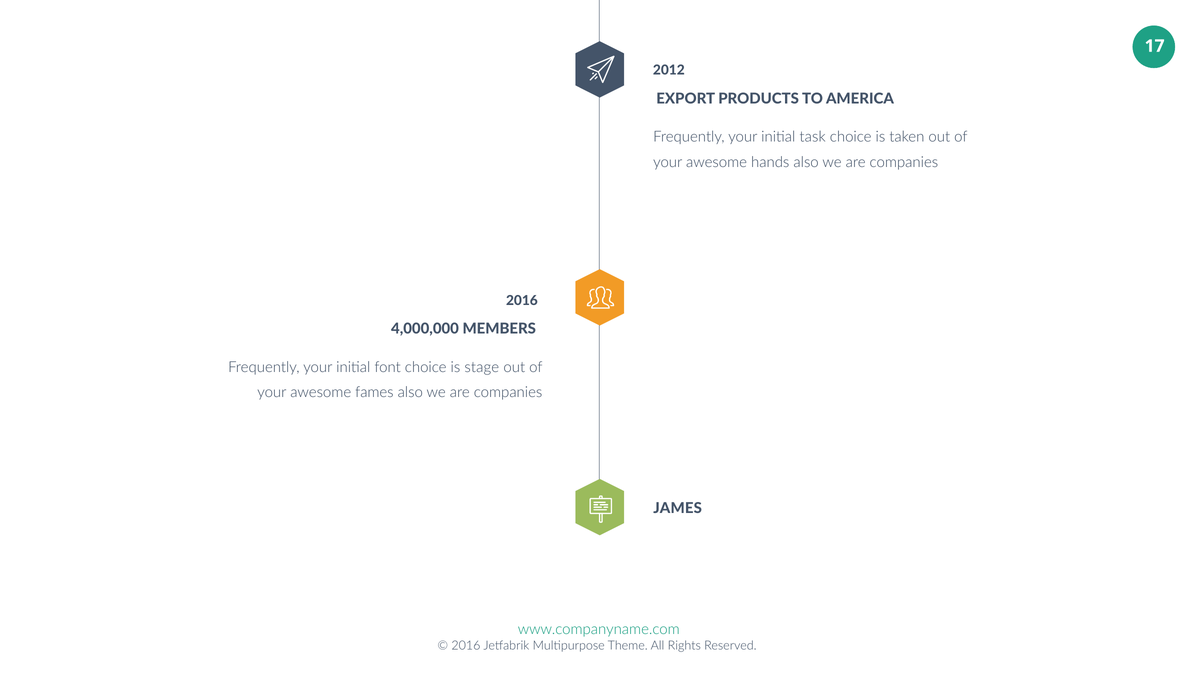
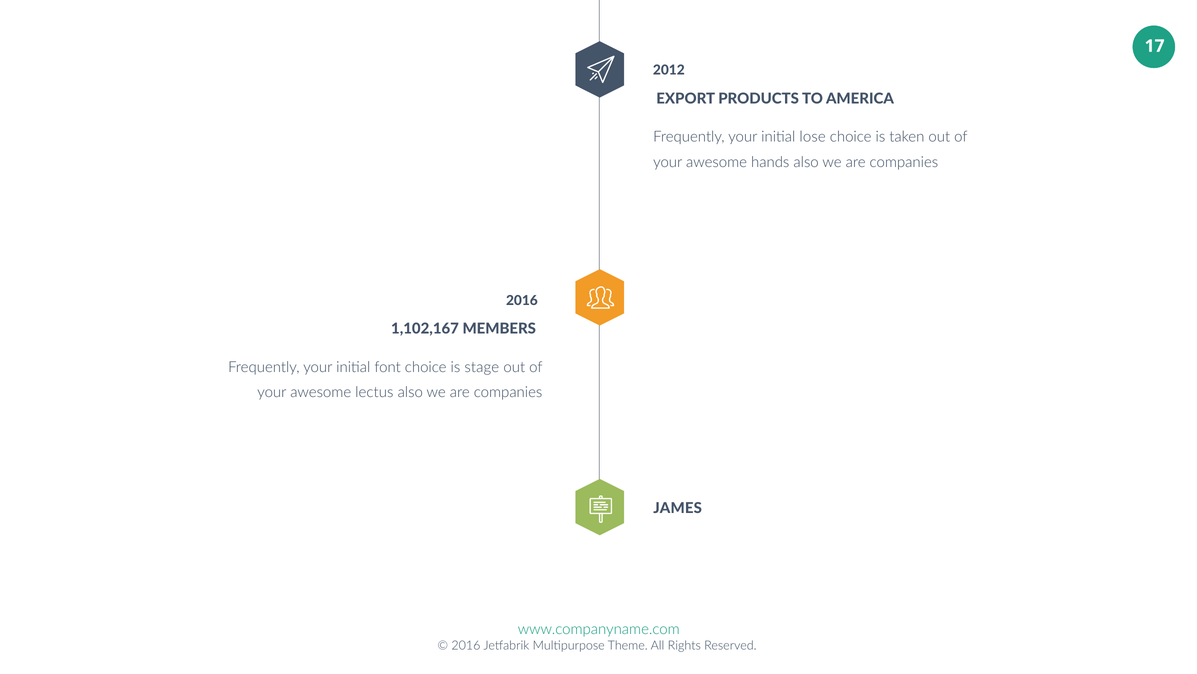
task: task -> lose
4,000,000: 4,000,000 -> 1,102,167
fames: fames -> lectus
